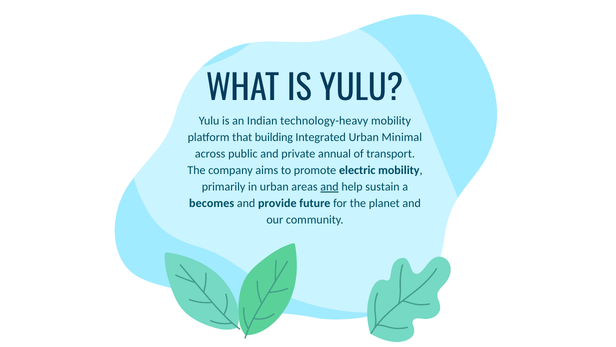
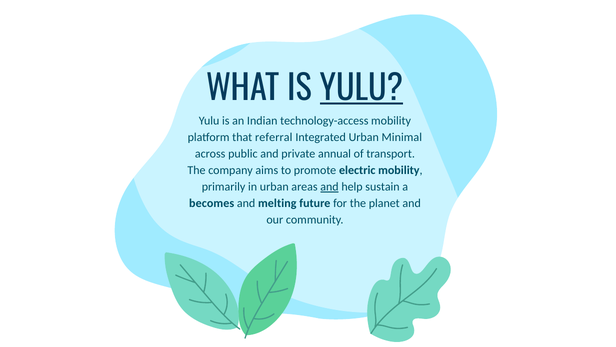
YULU at (362, 89) underline: none -> present
technology-heavy: technology-heavy -> technology-access
building: building -> referral
provide: provide -> melting
